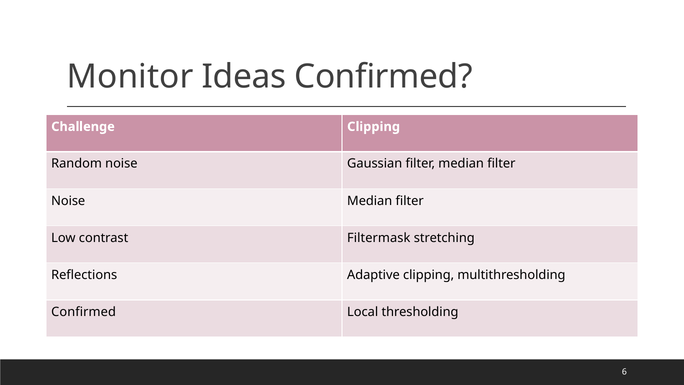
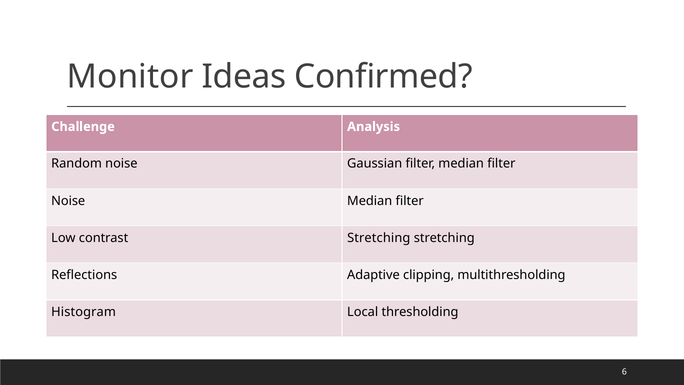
Challenge Clipping: Clipping -> Analysis
contrast Filtermask: Filtermask -> Stretching
Confirmed at (84, 312): Confirmed -> Histogram
